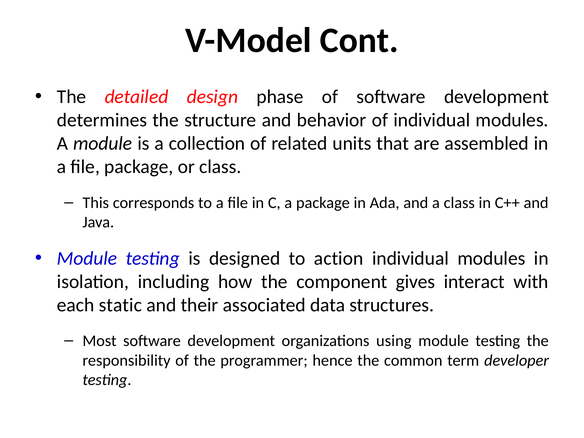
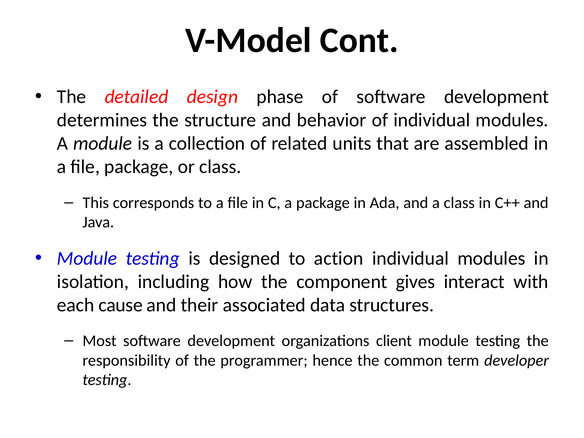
static: static -> cause
using: using -> client
